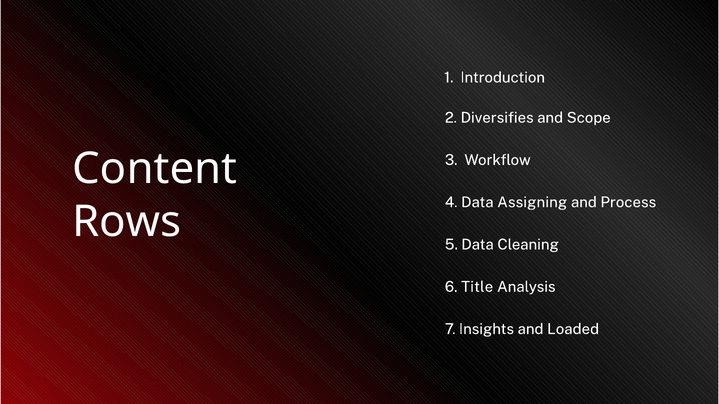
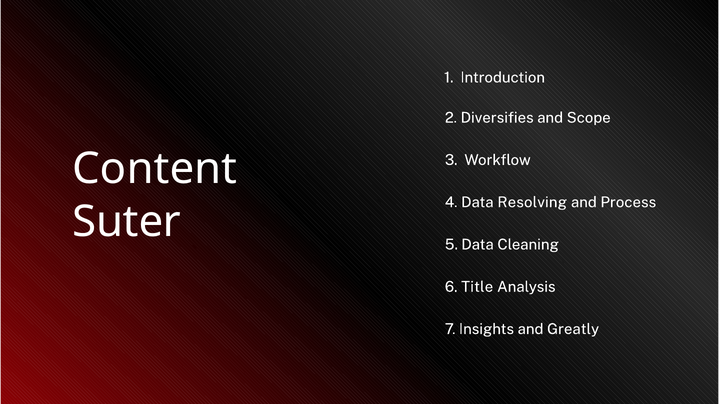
Assigning: Assigning -> Resolving
Rows: Rows -> Suter
Loaded: Loaded -> Greatly
